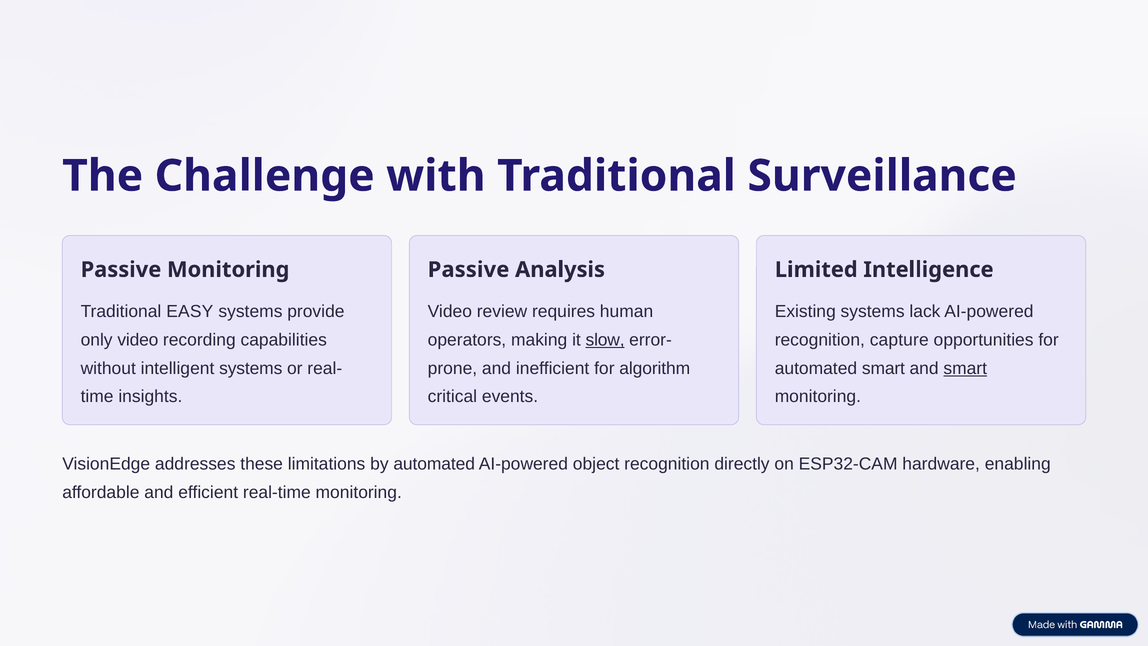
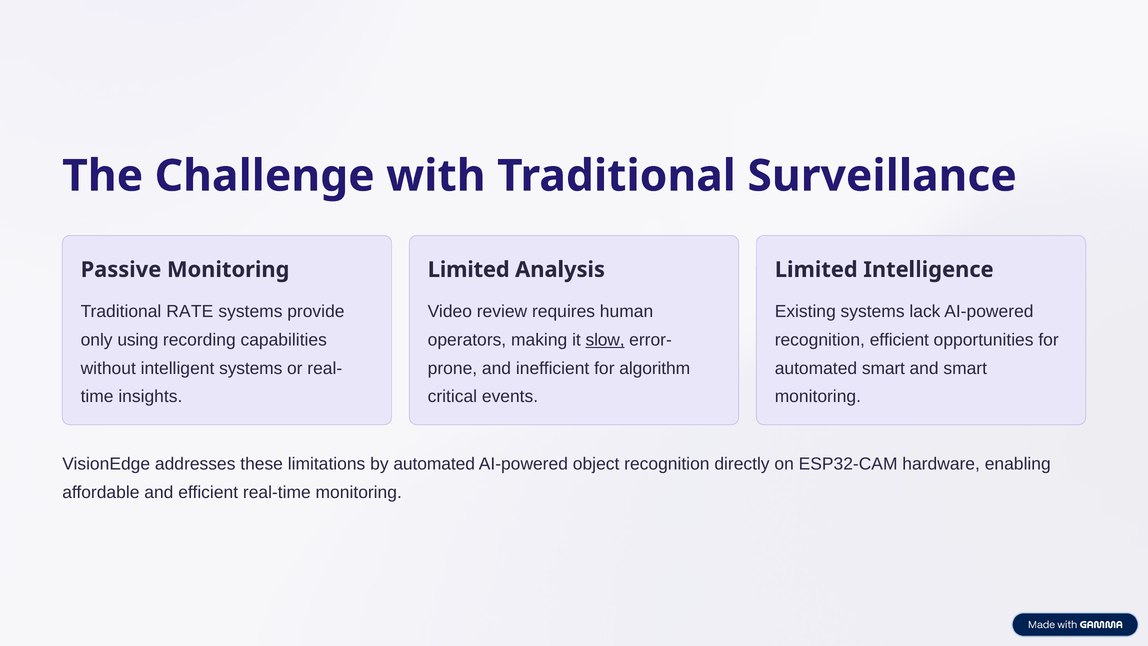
Passive at (469, 270): Passive -> Limited
EASY: EASY -> RATE
only video: video -> using
recognition capture: capture -> efficient
smart at (965, 368) underline: present -> none
